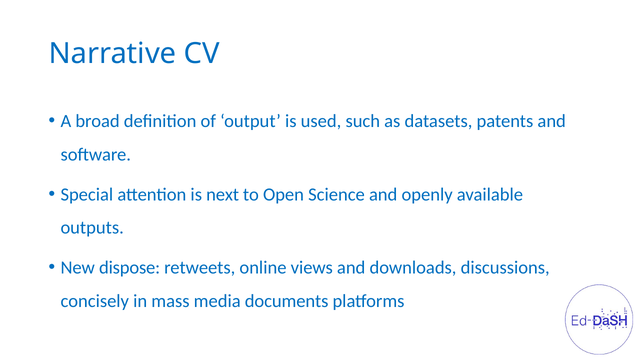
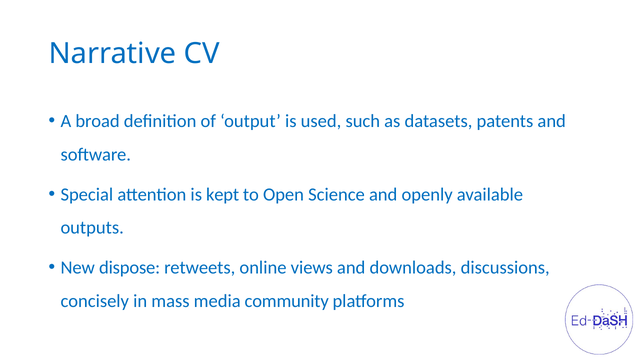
next: next -> kept
documents: documents -> community
